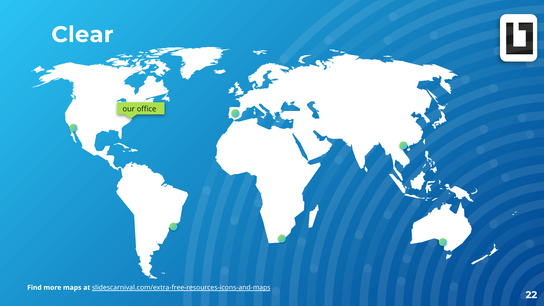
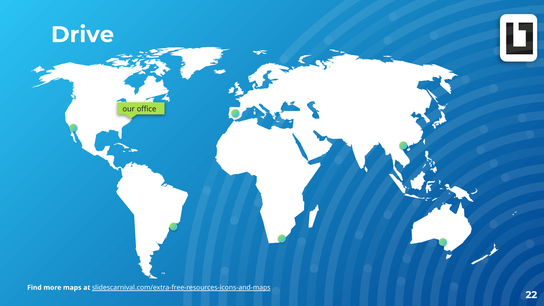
Clear: Clear -> Drive
